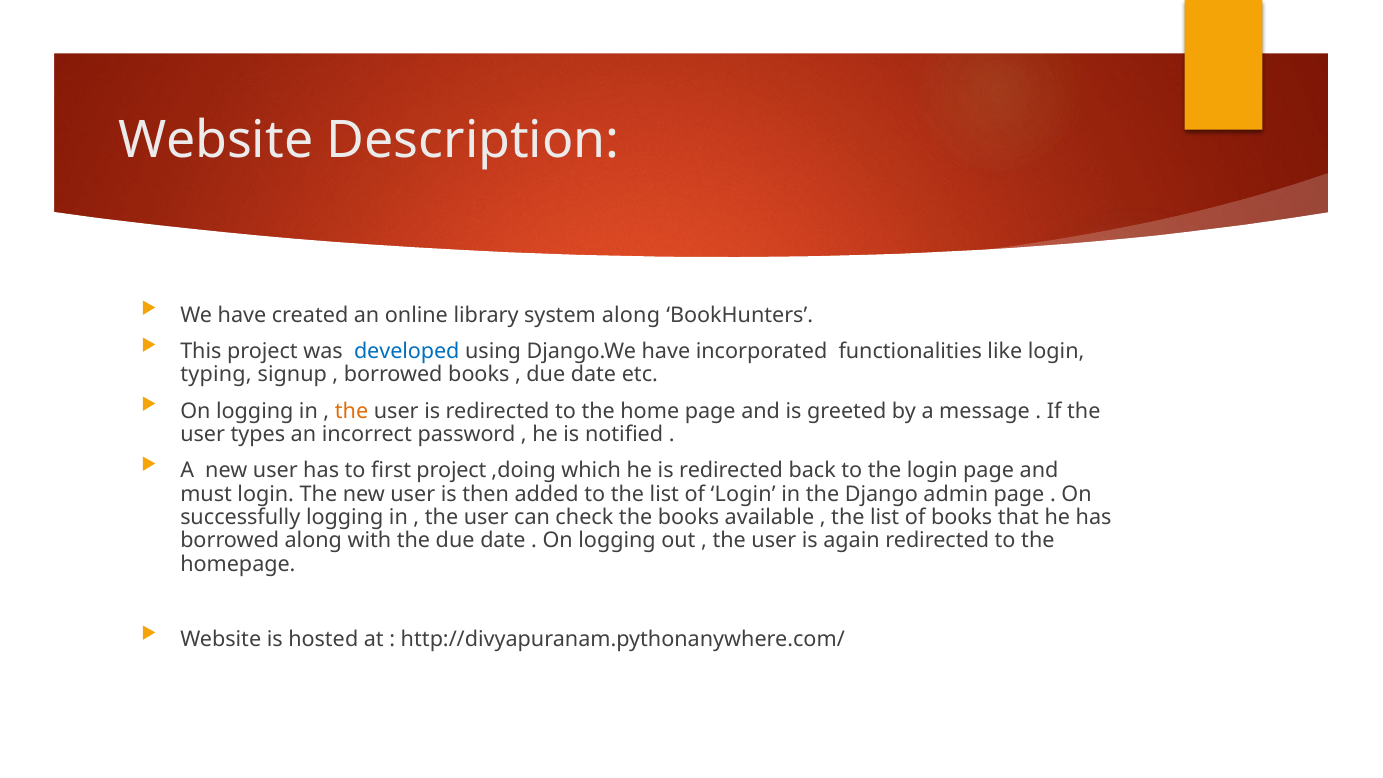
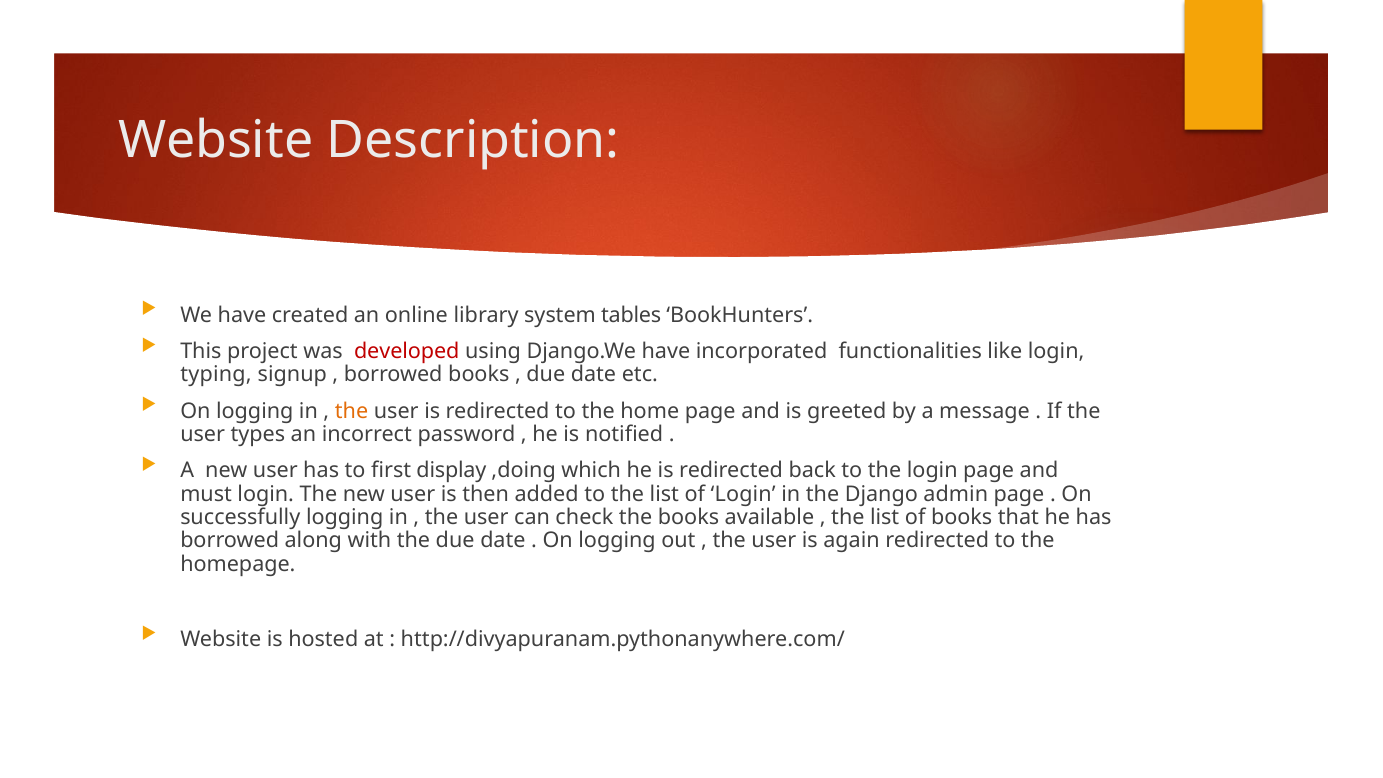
system along: along -> tables
developed colour: blue -> red
first project: project -> display
